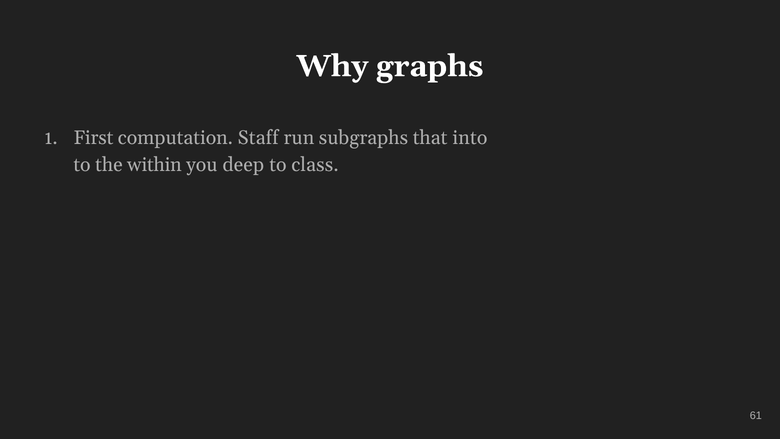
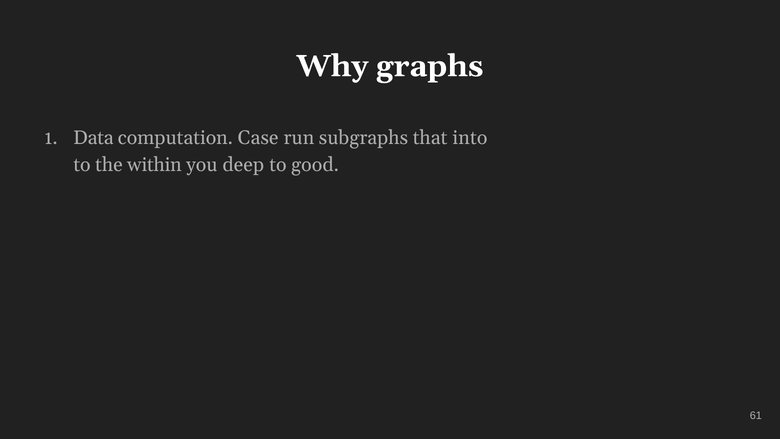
First: First -> Data
Staff: Staff -> Case
class: class -> good
